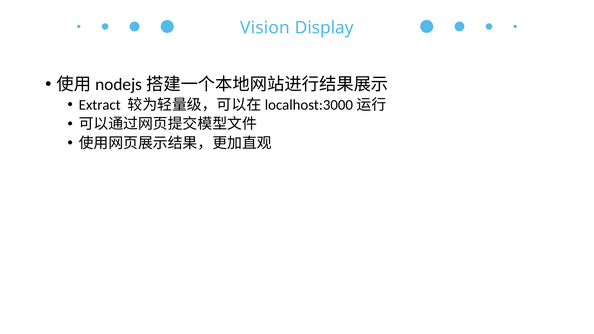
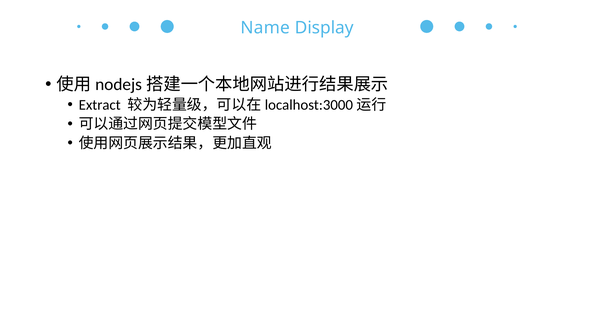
Vision: Vision -> Name
